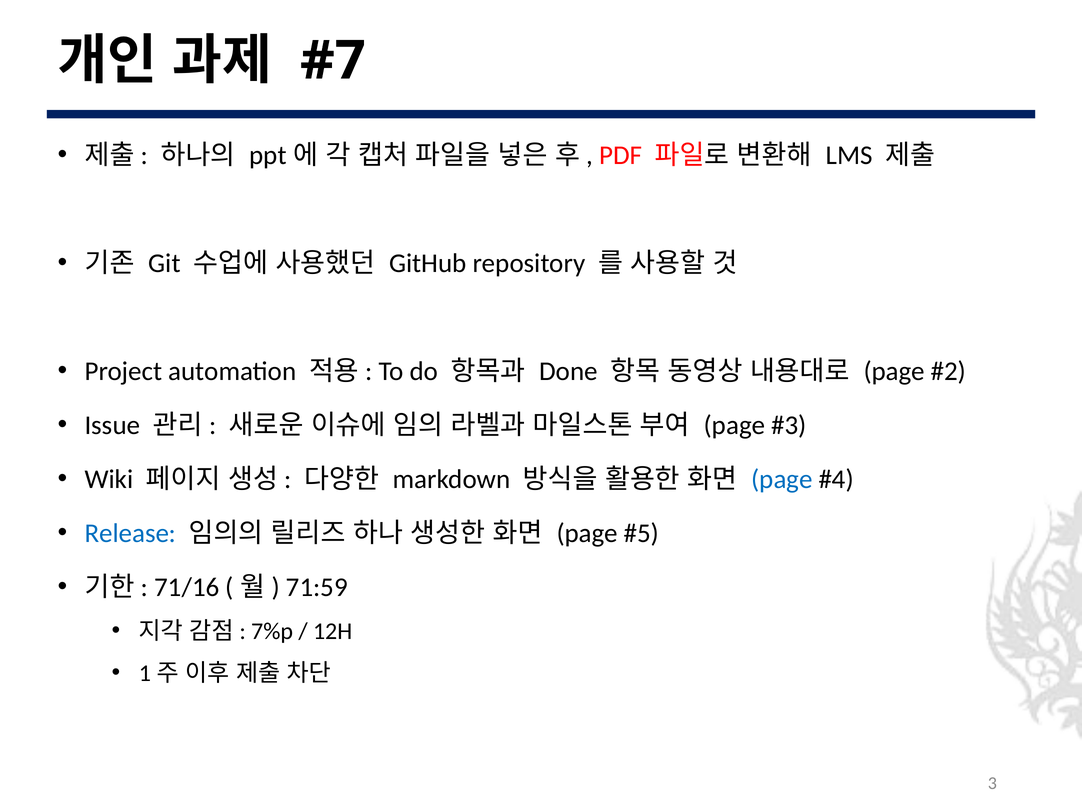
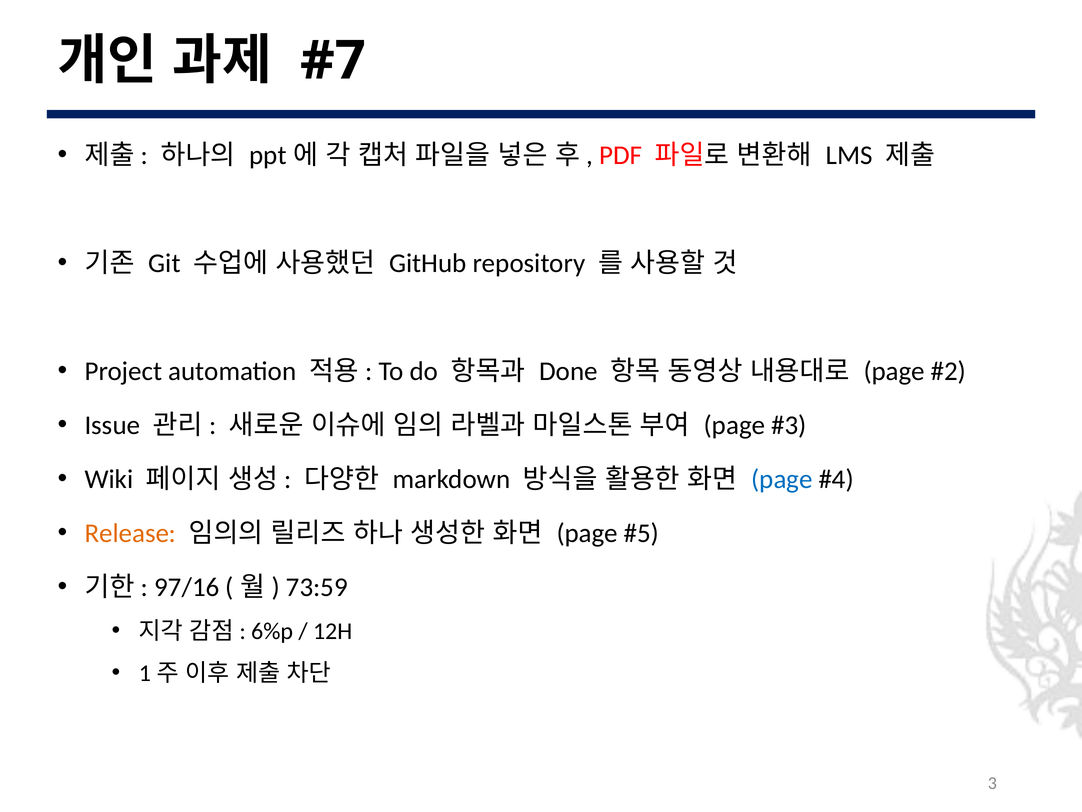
Release colour: blue -> orange
71/16: 71/16 -> 97/16
71:59: 71:59 -> 73:59
7%p: 7%p -> 6%p
